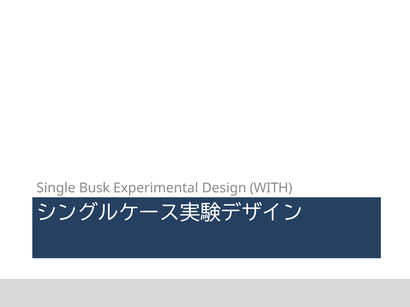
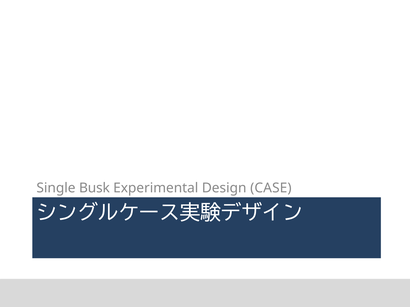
WITH: WITH -> CASE
